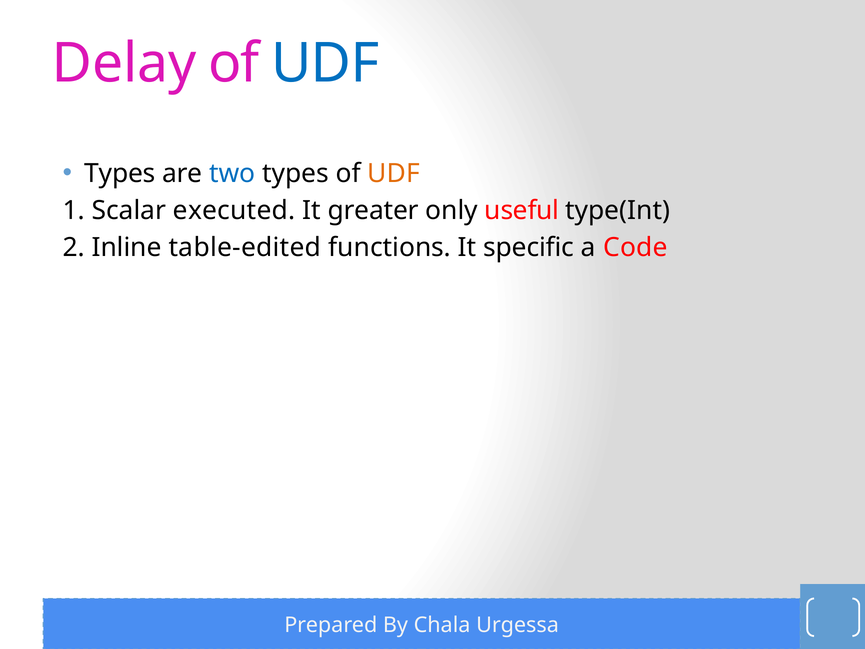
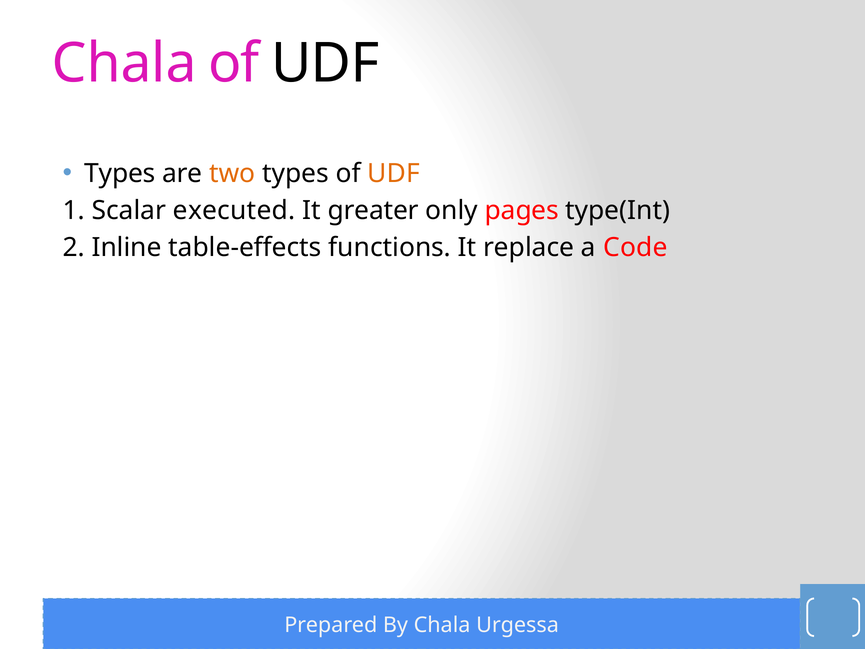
Delay at (124, 64): Delay -> Chala
UDF at (325, 64) colour: blue -> black
two colour: blue -> orange
useful: useful -> pages
table-edited: table-edited -> table-effects
specific: specific -> replace
